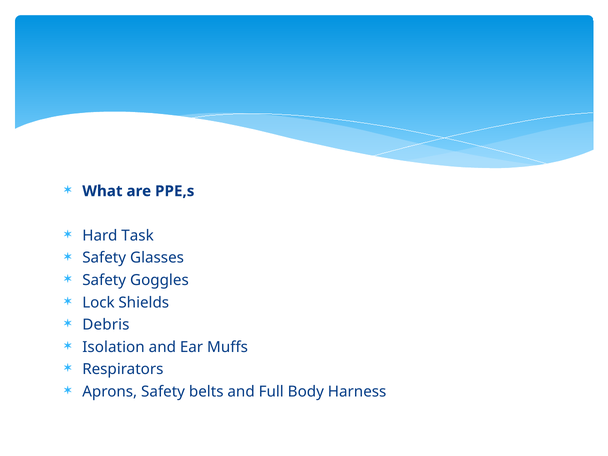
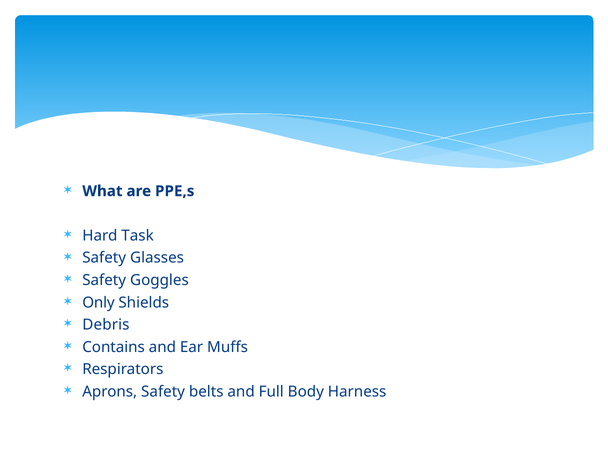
Lock: Lock -> Only
Isolation: Isolation -> Contains
